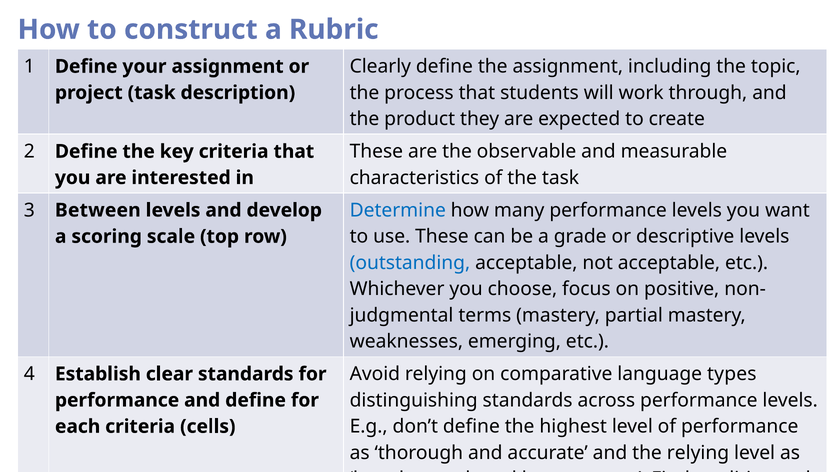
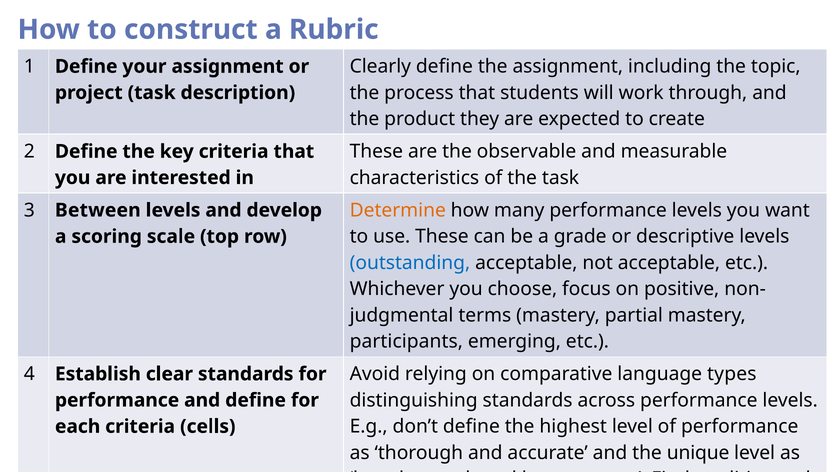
Determine colour: blue -> orange
weaknesses: weaknesses -> participants
the relying: relying -> unique
